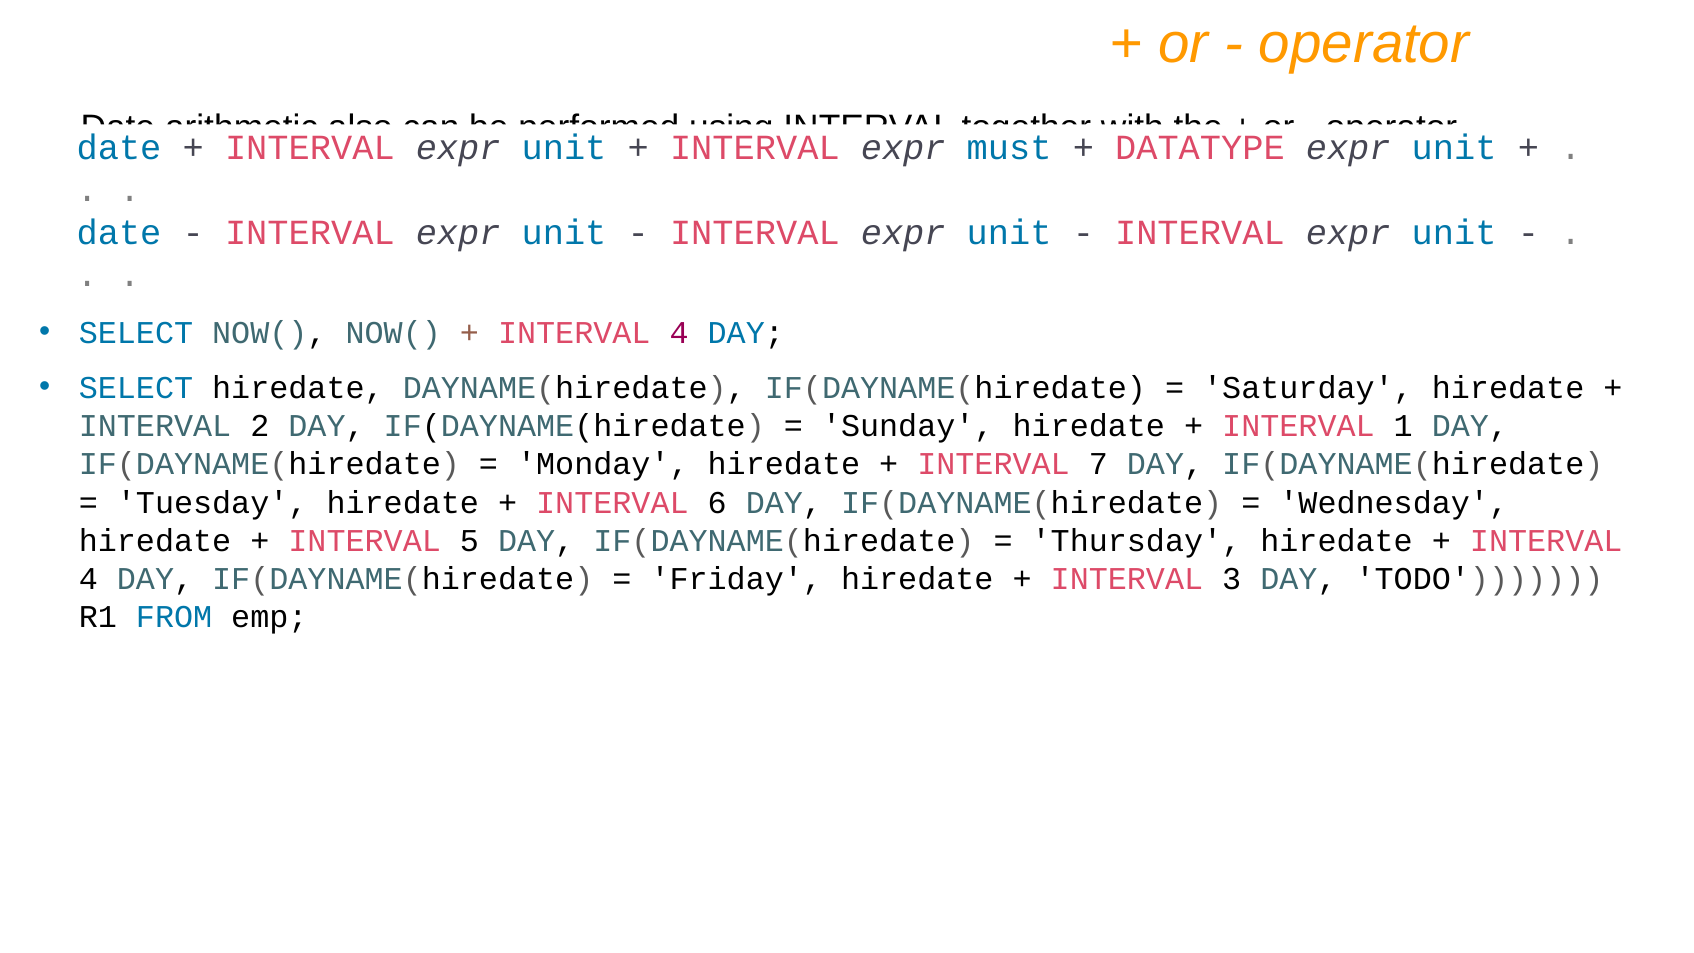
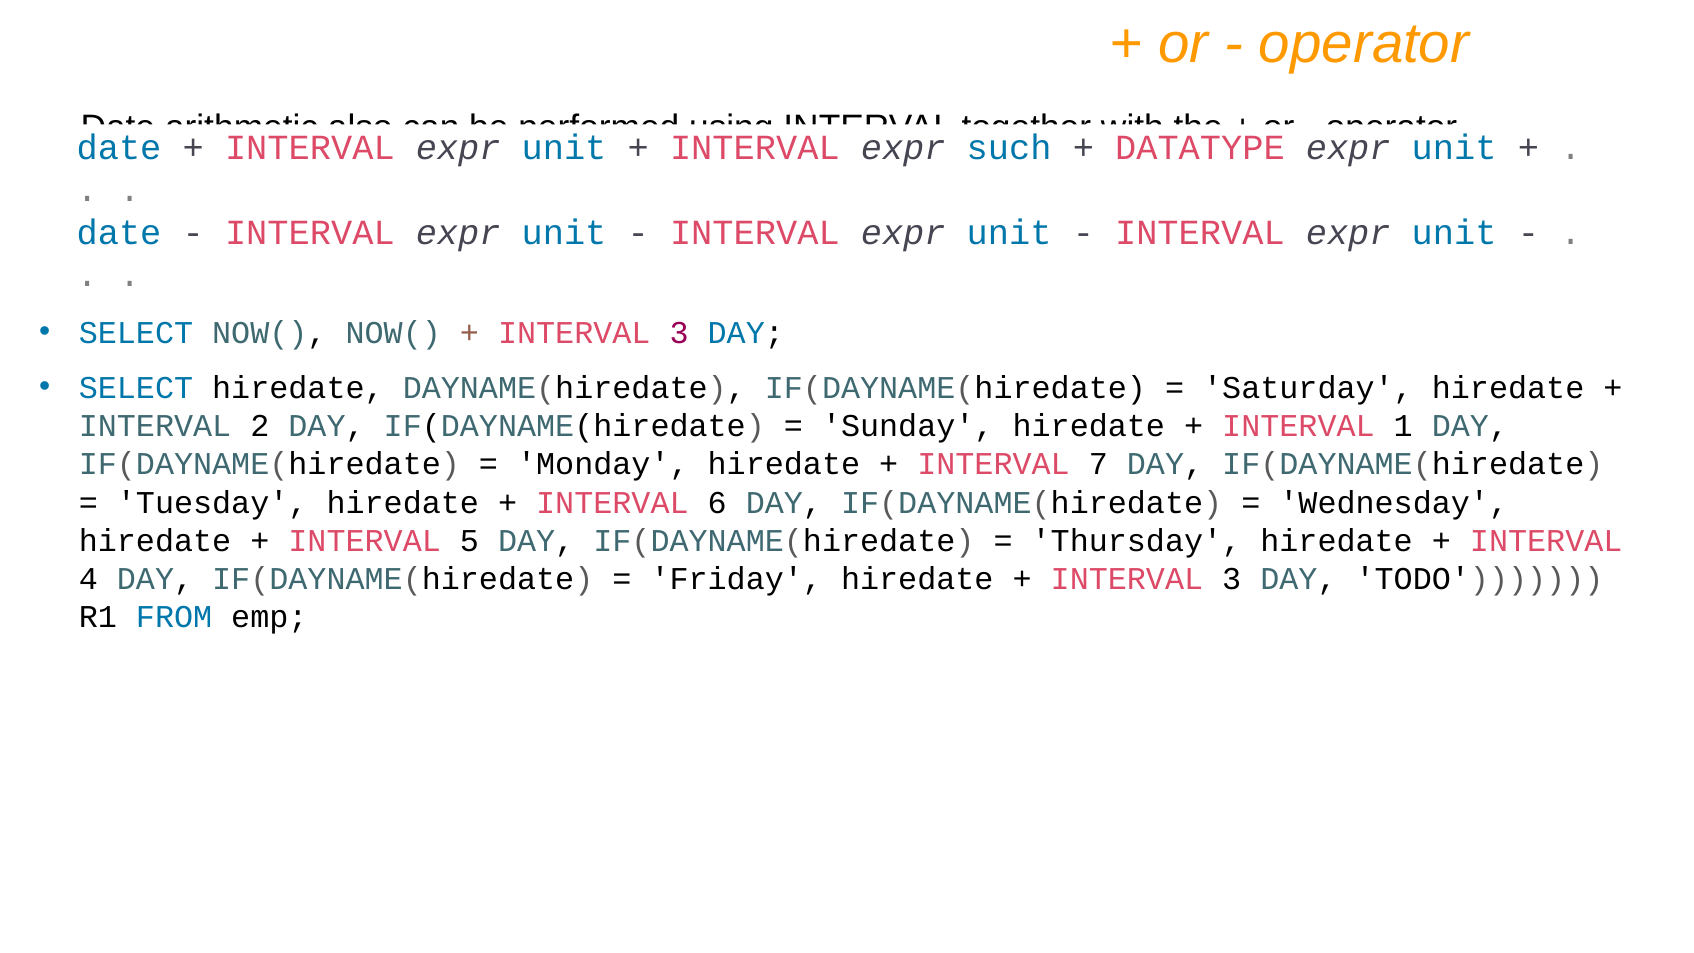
must: must -> such
4 at (679, 333): 4 -> 3
